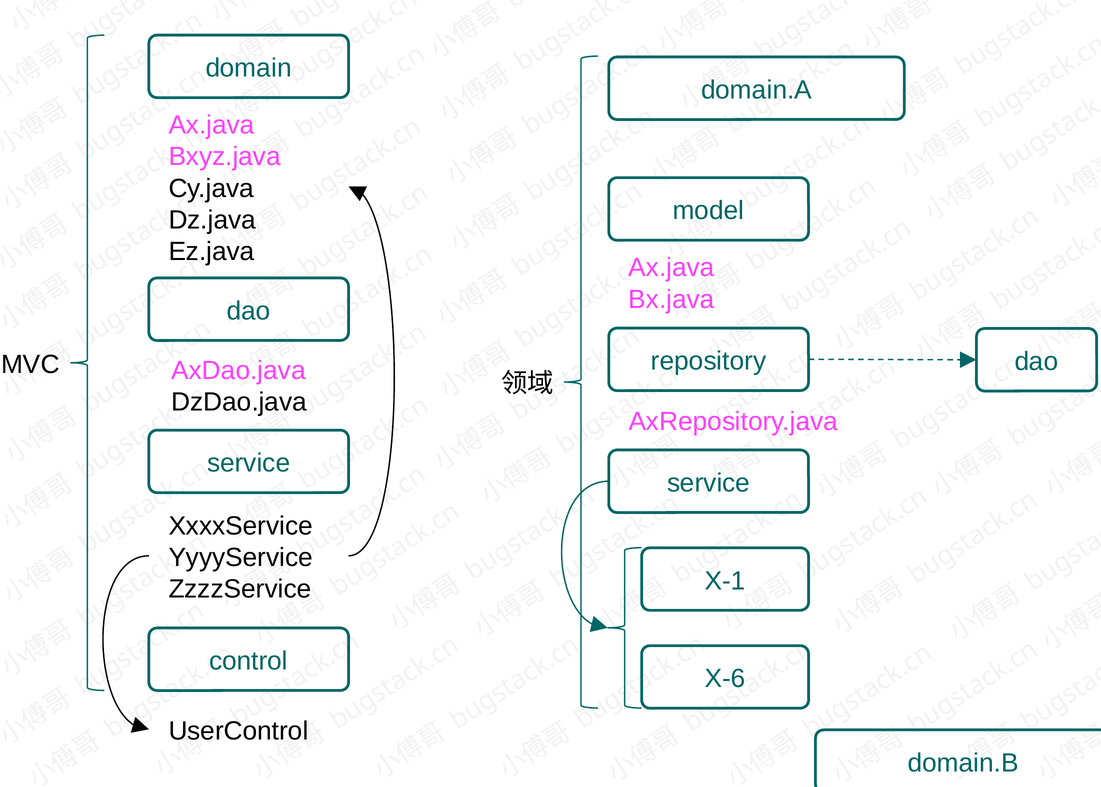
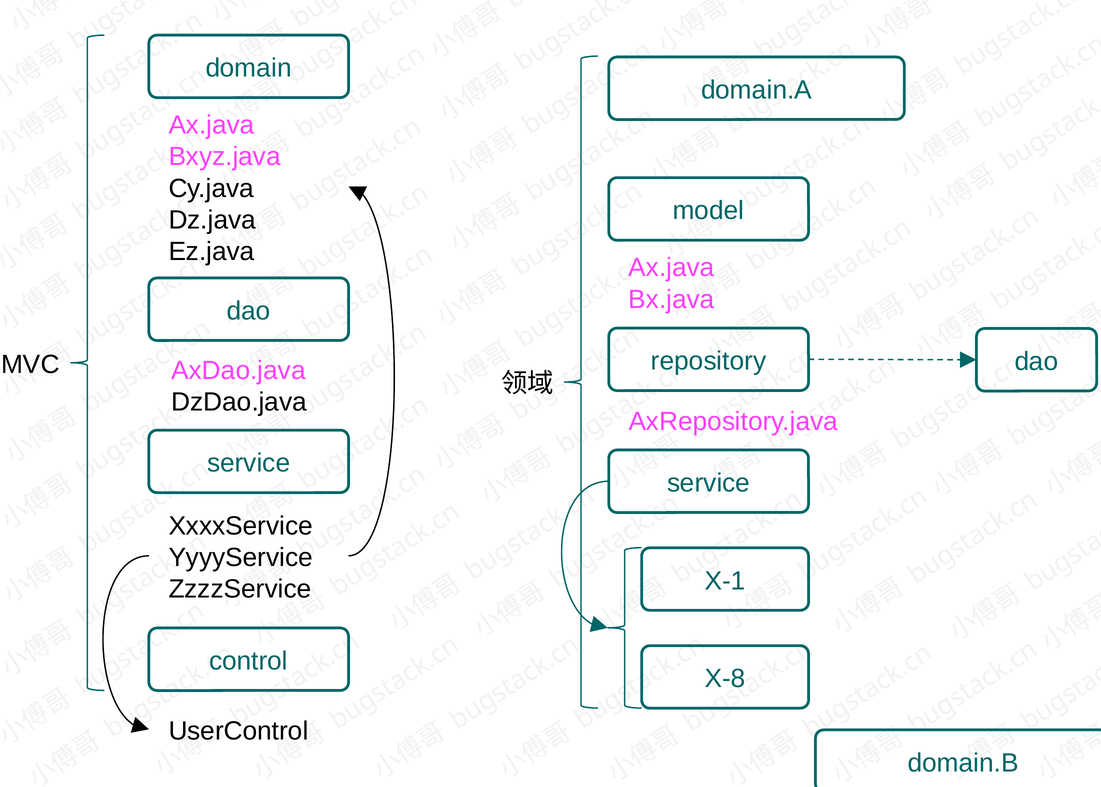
X-6: X-6 -> X-8
